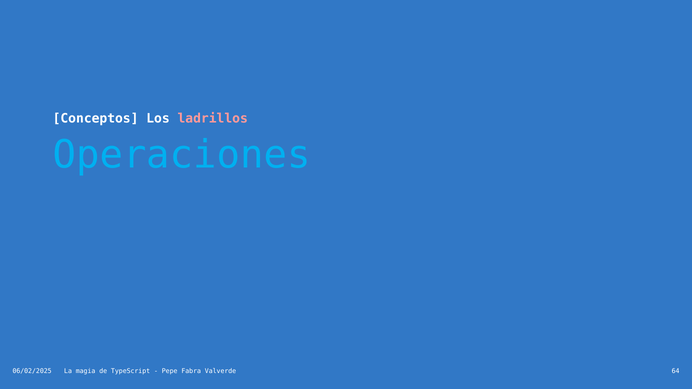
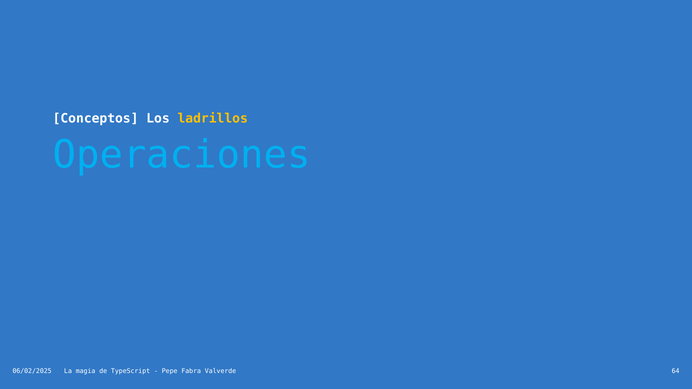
ladrillos colour: pink -> yellow
